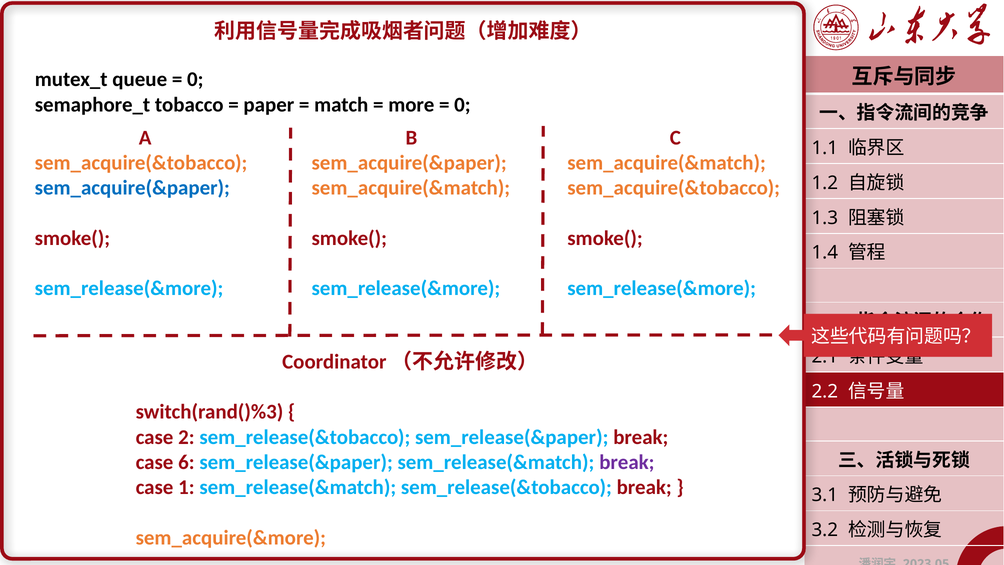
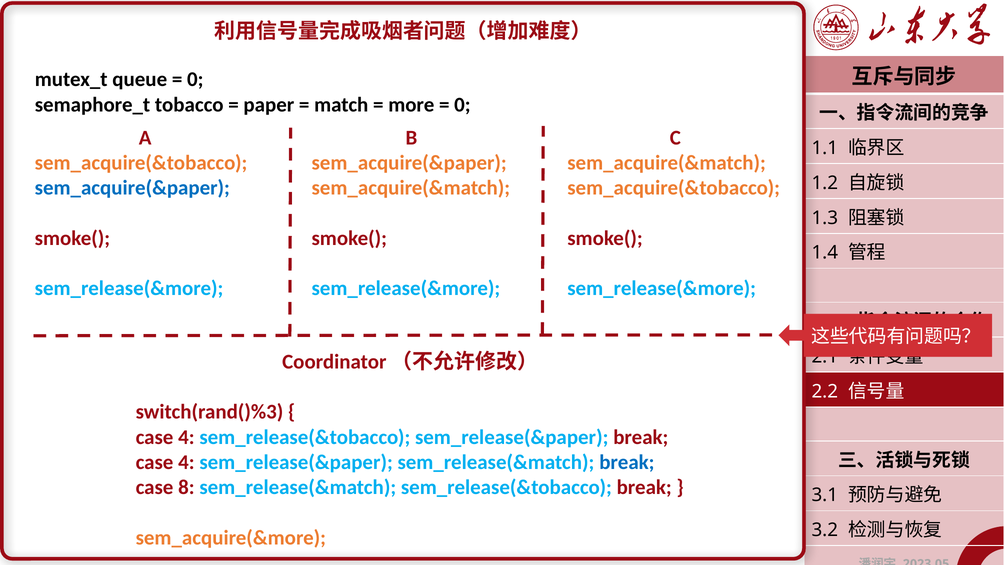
2 at (186, 437): 2 -> 4
6 at (186, 462): 6 -> 4
break at (627, 462) colour: purple -> blue
1: 1 -> 8
